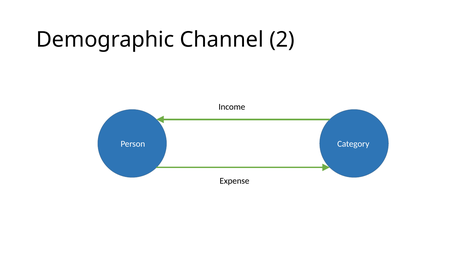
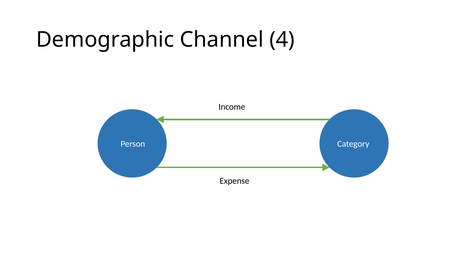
2: 2 -> 4
